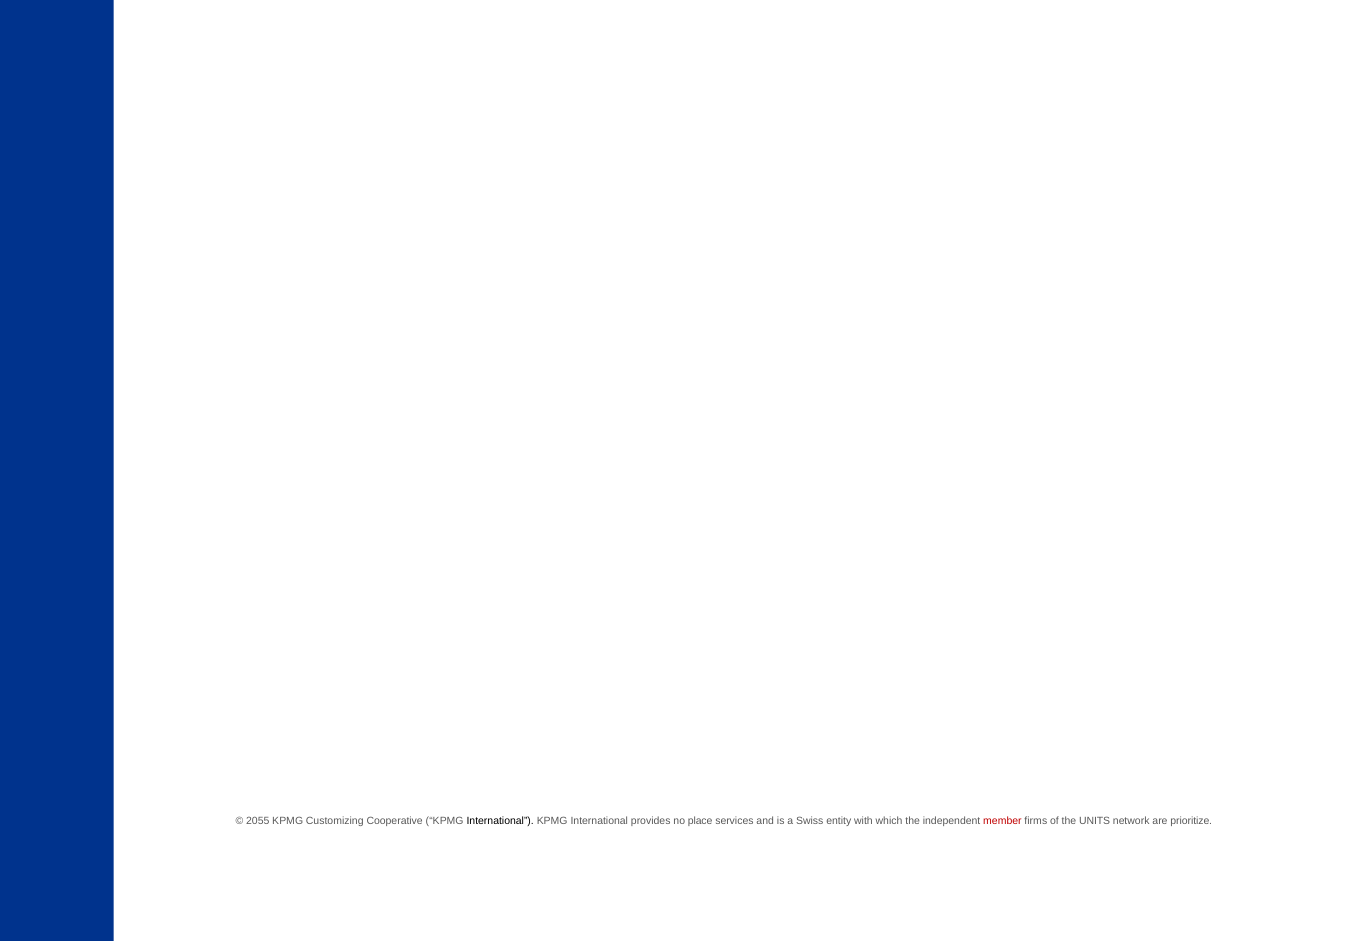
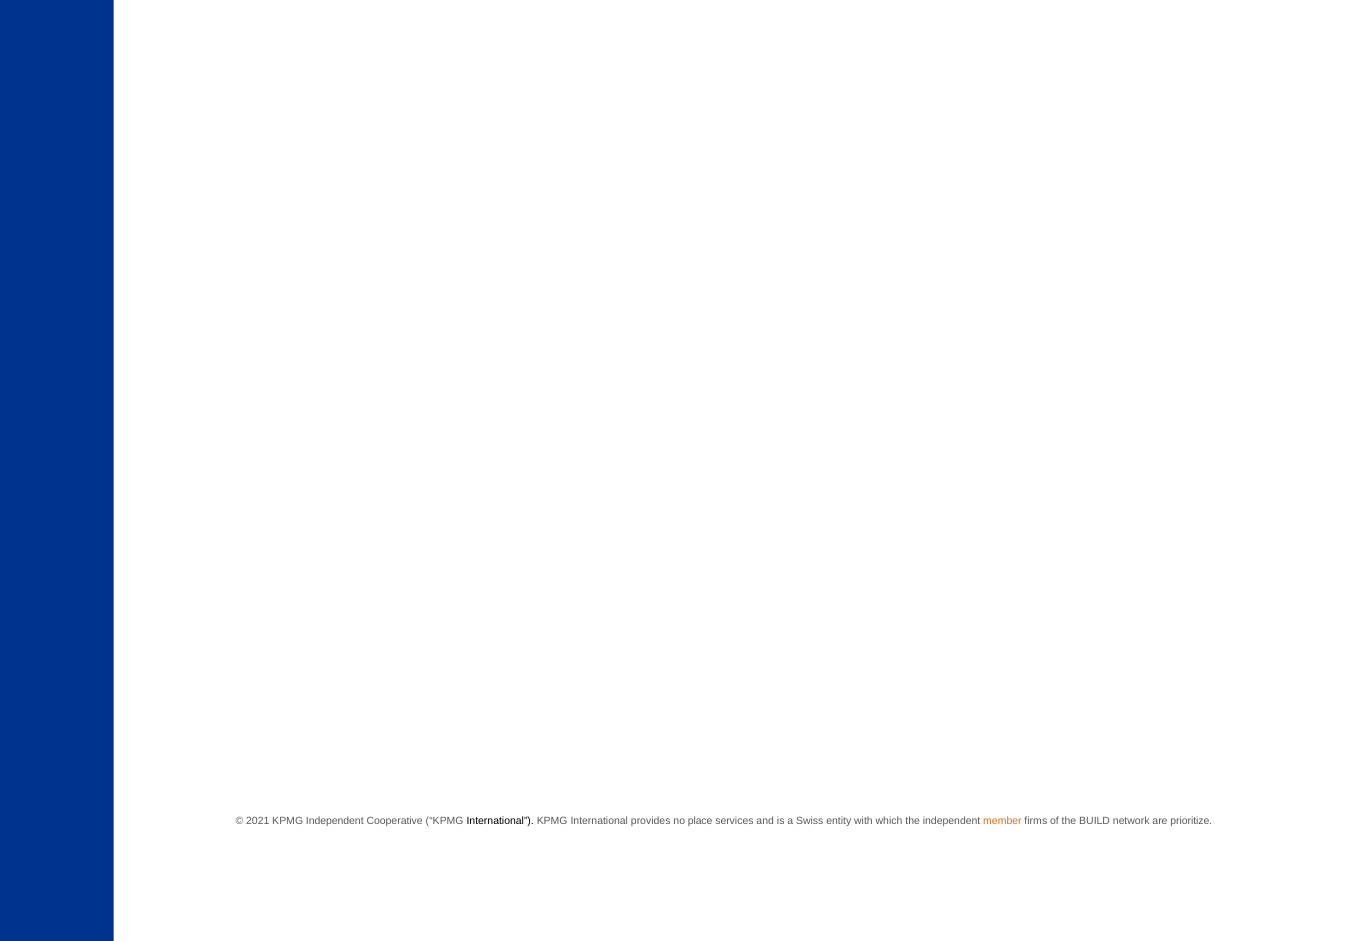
2055: 2055 -> 2021
KPMG Customizing: Customizing -> Independent
member colour: red -> orange
UNITS: UNITS -> BUILD
